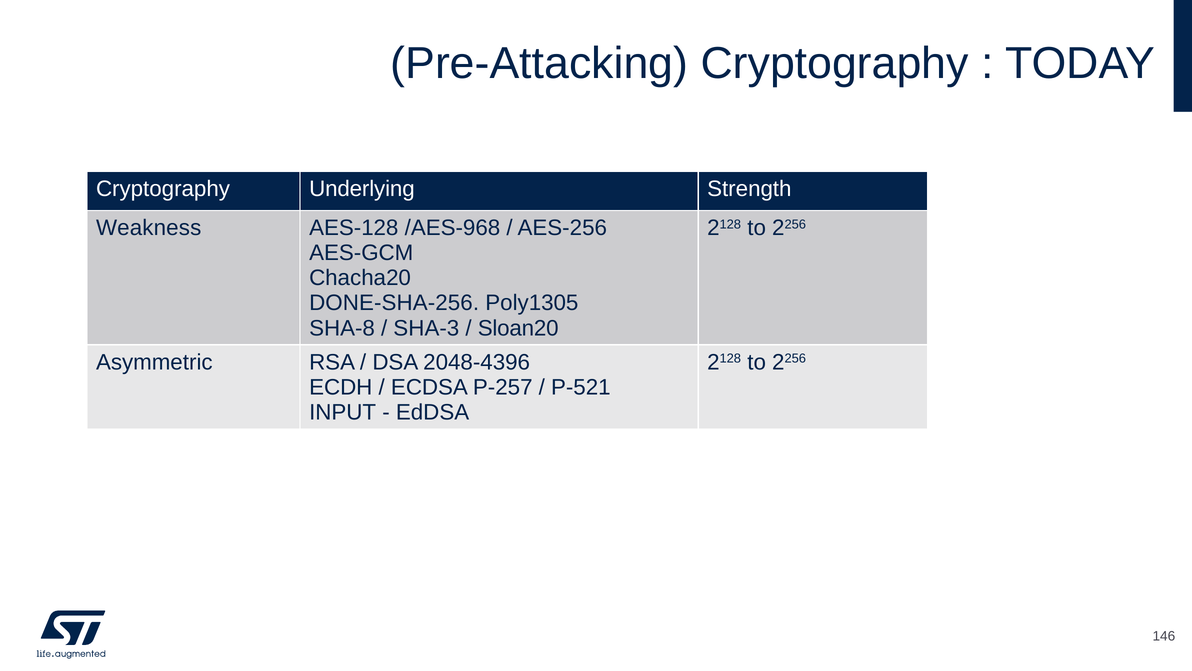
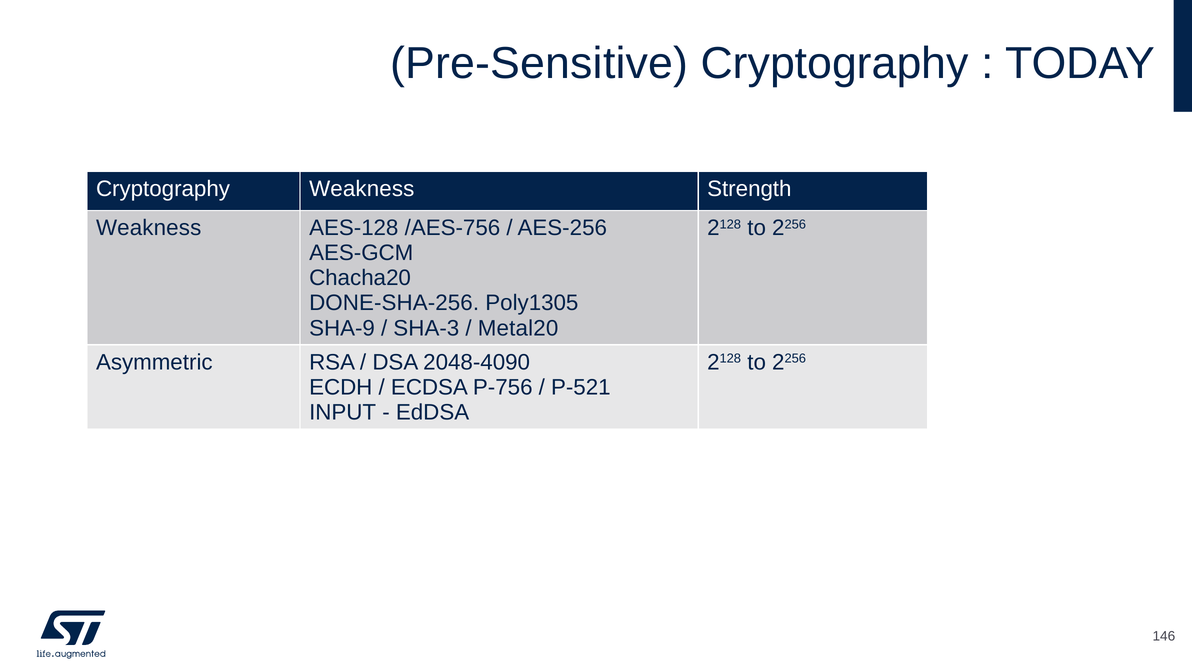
Pre-Attacking: Pre-Attacking -> Pre-Sensitive
Cryptography Underlying: Underlying -> Weakness
/AES-968: /AES-968 -> /AES-756
SHA-8: SHA-8 -> SHA-9
Sloan20: Sloan20 -> Metal20
2048-4396: 2048-4396 -> 2048-4090
P-257: P-257 -> P-756
